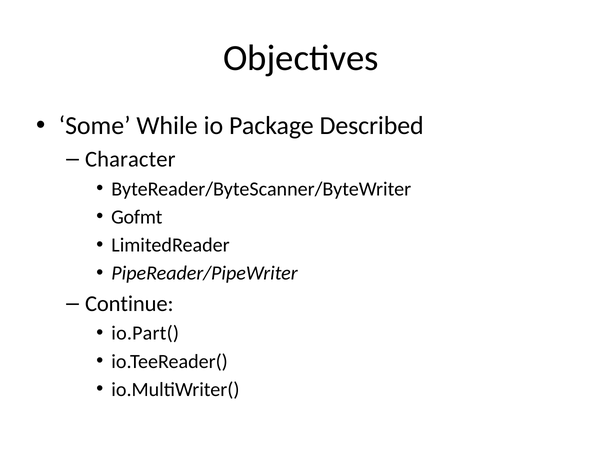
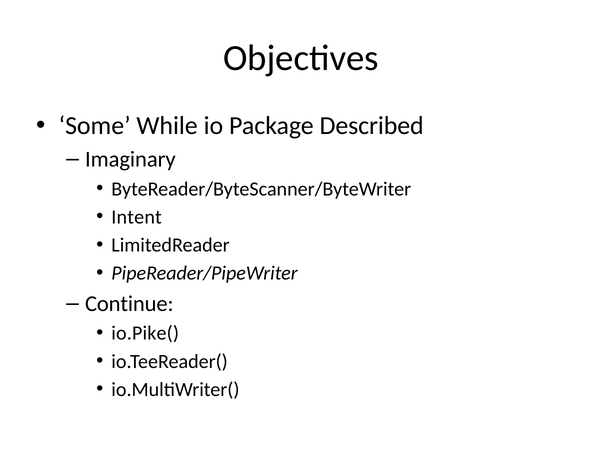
Character: Character -> Imaginary
Gofmt: Gofmt -> Intent
io.Part(: io.Part( -> io.Pike(
